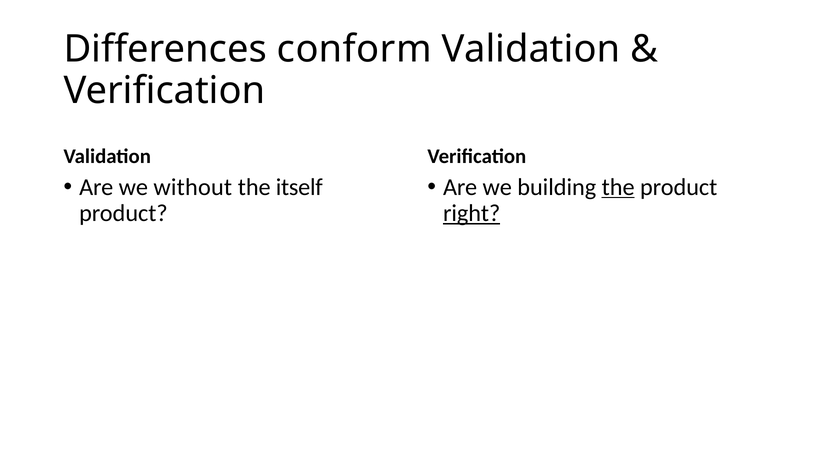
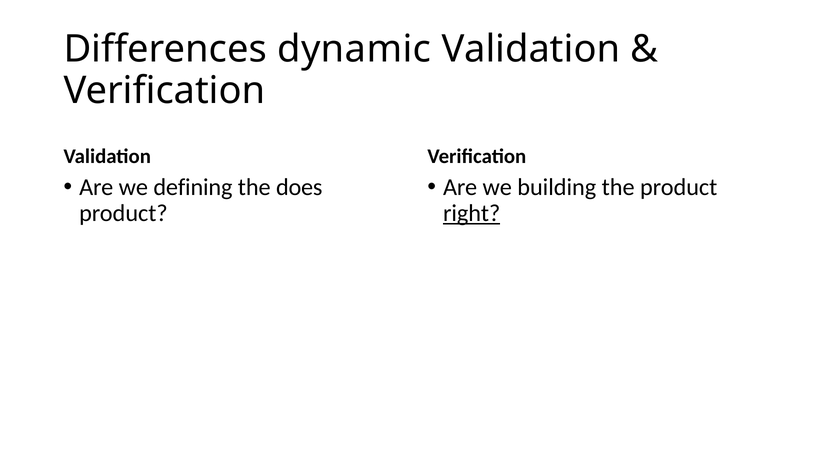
conform: conform -> dynamic
without: without -> defining
itself: itself -> does
the at (618, 187) underline: present -> none
